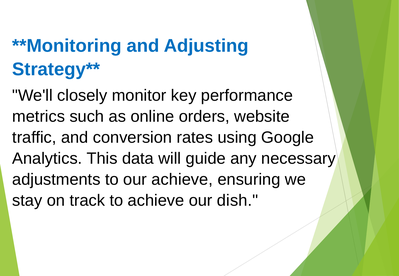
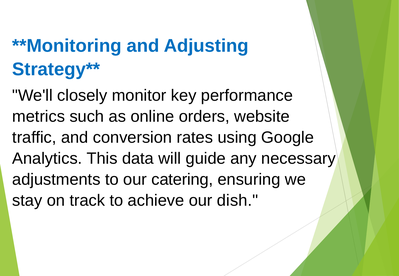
our achieve: achieve -> catering
